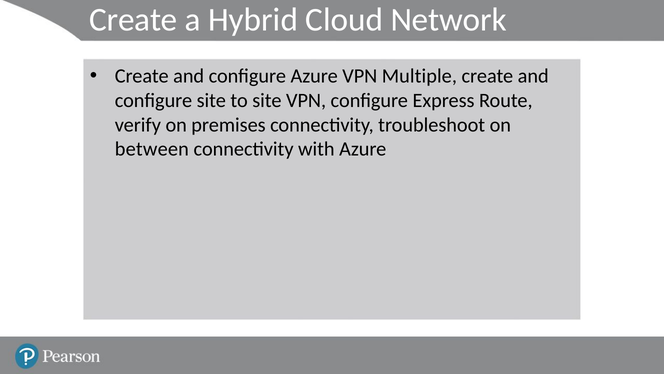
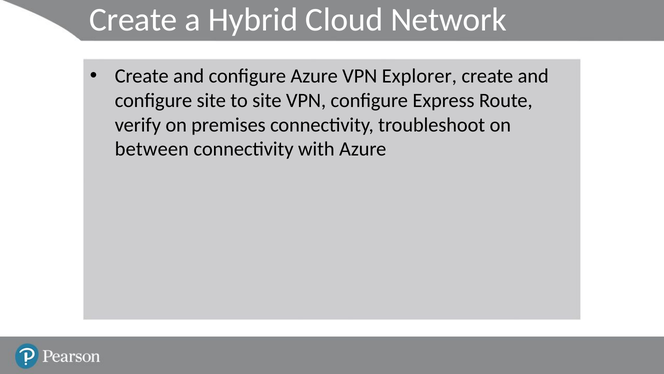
Multiple: Multiple -> Explorer
